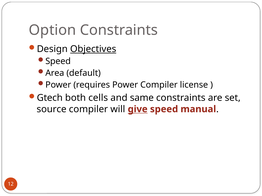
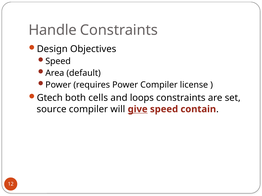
Option: Option -> Handle
Objectives underline: present -> none
same: same -> loops
manual: manual -> contain
